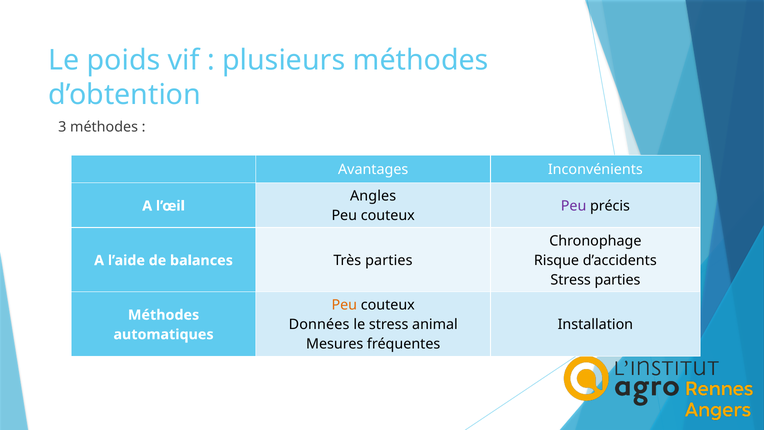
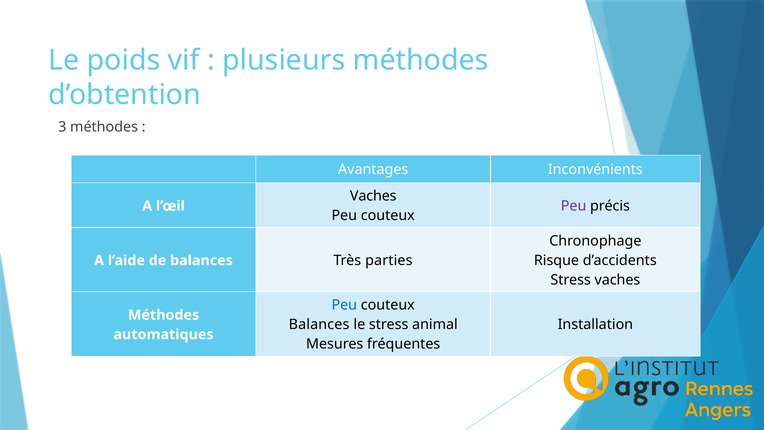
Angles at (373, 196): Angles -> Vaches
Stress parties: parties -> vaches
Peu at (344, 305) colour: orange -> blue
Données at (319, 325): Données -> Balances
